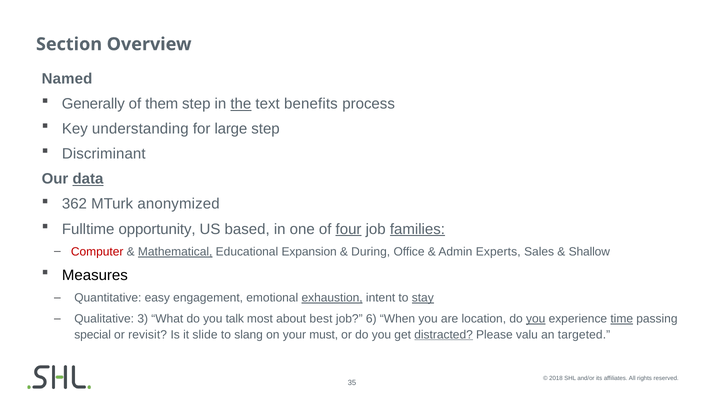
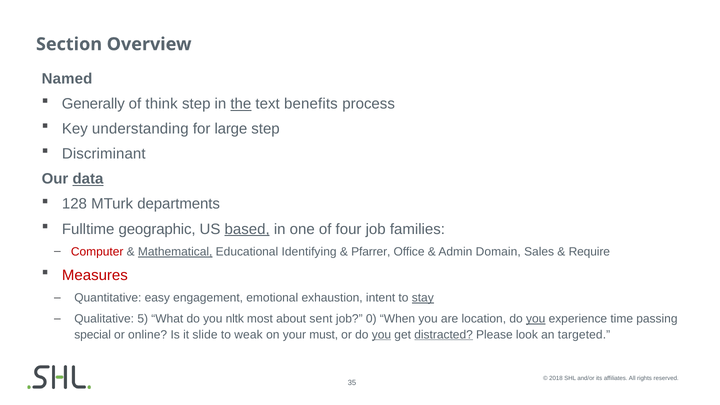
them: them -> think
362: 362 -> 128
anonymized: anonymized -> departments
opportunity: opportunity -> geographic
based underline: none -> present
four underline: present -> none
families underline: present -> none
Expansion: Expansion -> Identifying
During: During -> Pfarrer
Experts: Experts -> Domain
Shallow: Shallow -> Require
Measures colour: black -> red
exhaustion underline: present -> none
3: 3 -> 5
talk: talk -> nltk
best: best -> sent
6: 6 -> 0
time underline: present -> none
revisit: revisit -> online
slang: slang -> weak
you at (381, 335) underline: none -> present
valu: valu -> look
